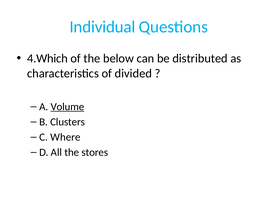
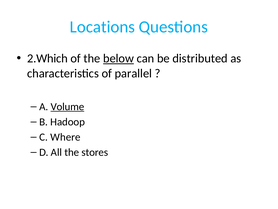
Individual: Individual -> Locations
4.Which: 4.Which -> 2.Which
below underline: none -> present
divided: divided -> parallel
Clusters: Clusters -> Hadoop
